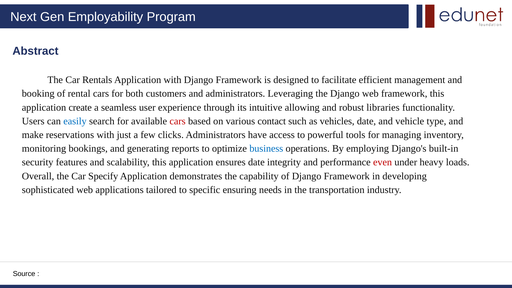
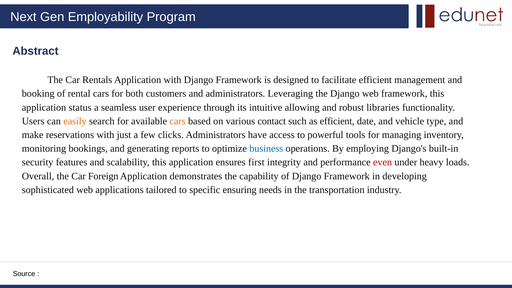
create: create -> status
easily colour: blue -> orange
cars at (178, 121) colour: red -> orange
as vehicles: vehicles -> efficient
ensures date: date -> first
Specify: Specify -> Foreign
